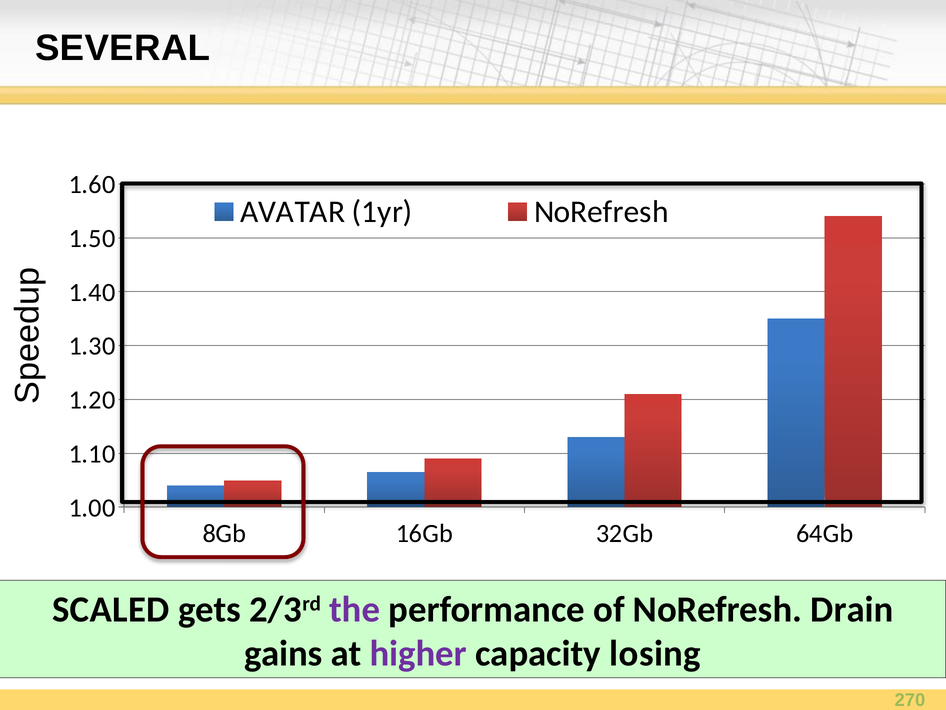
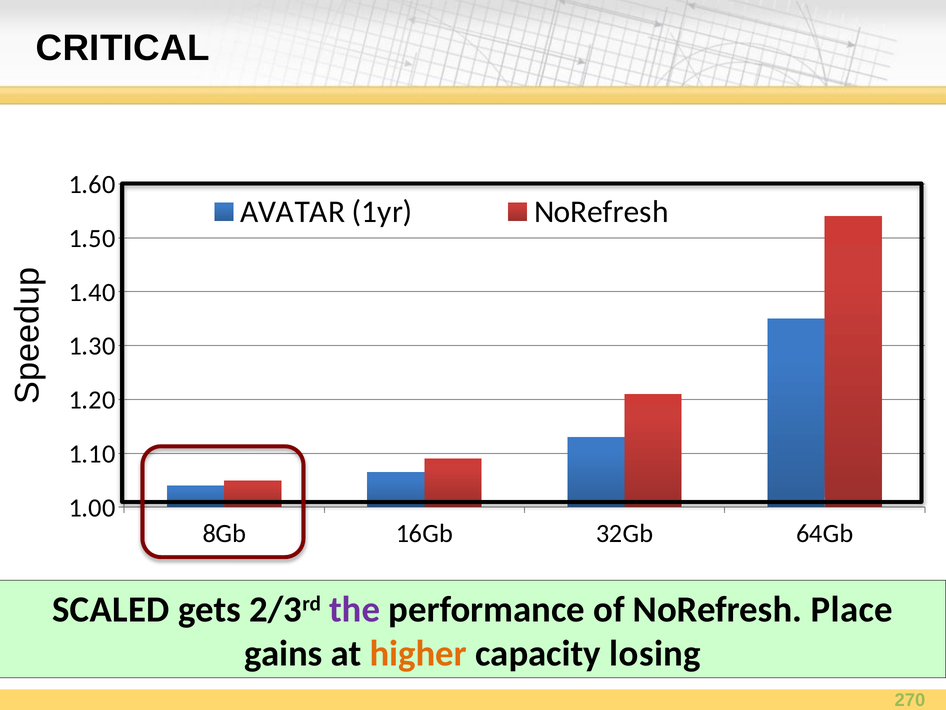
SEVERAL: SEVERAL -> CRITICAL
Drain: Drain -> Place
higher colour: purple -> orange
